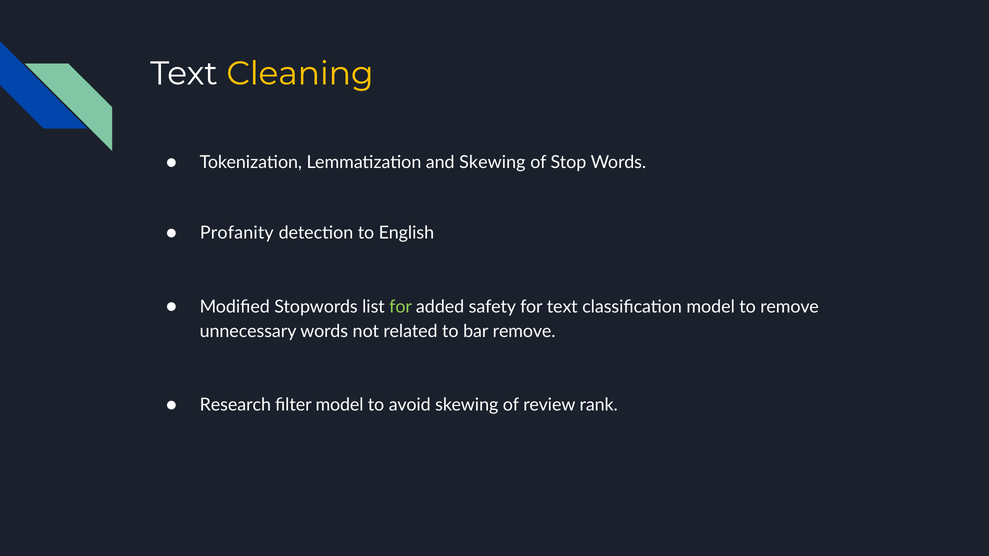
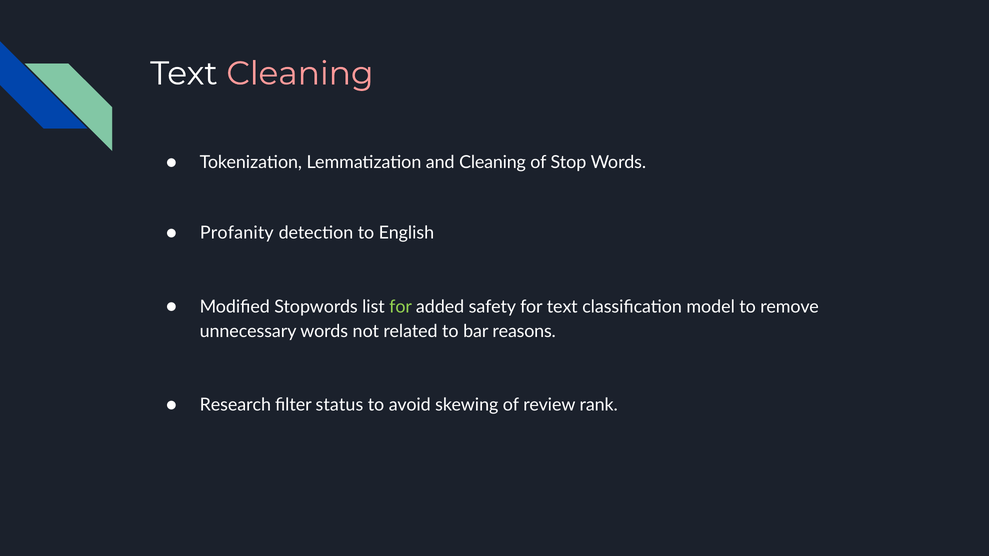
Cleaning at (300, 74) colour: yellow -> pink
and Skewing: Skewing -> Cleaning
bar remove: remove -> reasons
filter model: model -> status
